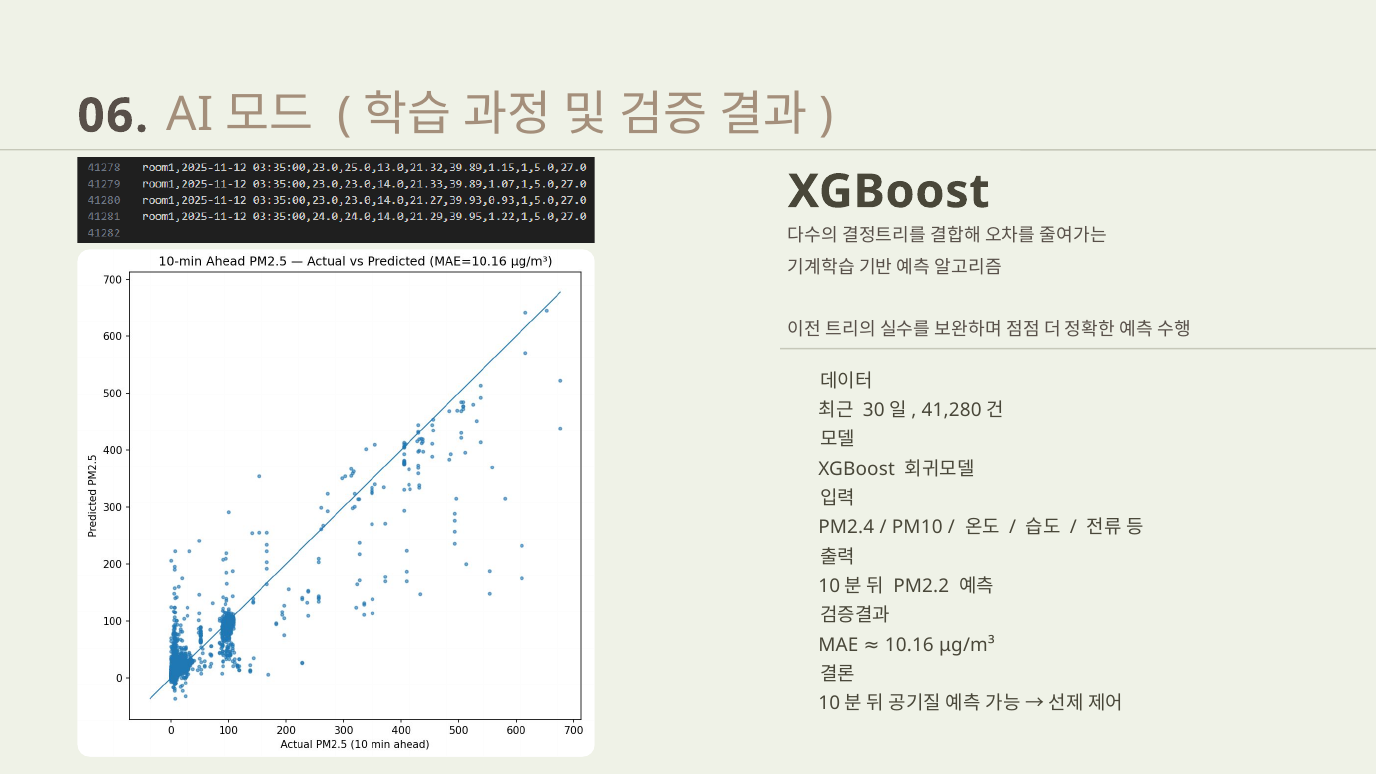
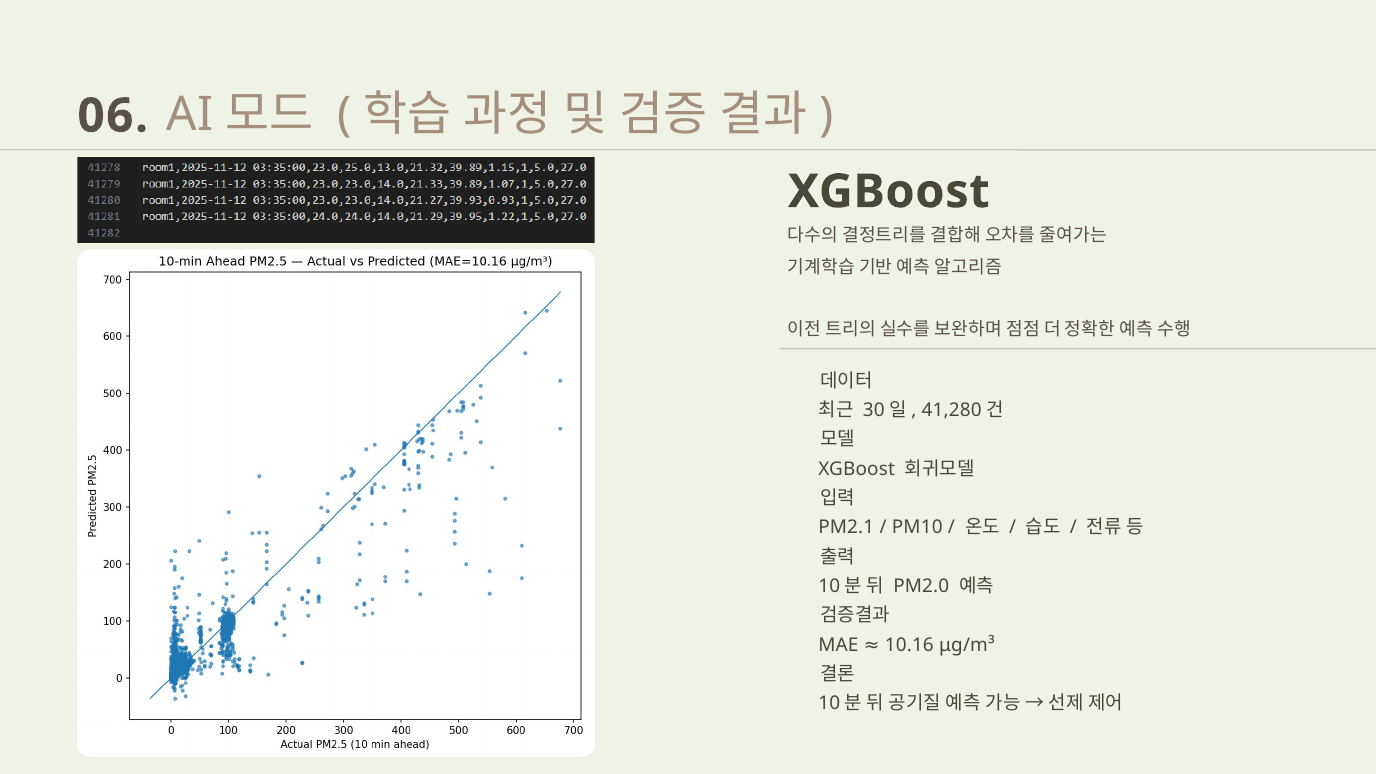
PM2.4: PM2.4 -> PM2.1
PM2.2: PM2.2 -> PM2.0
